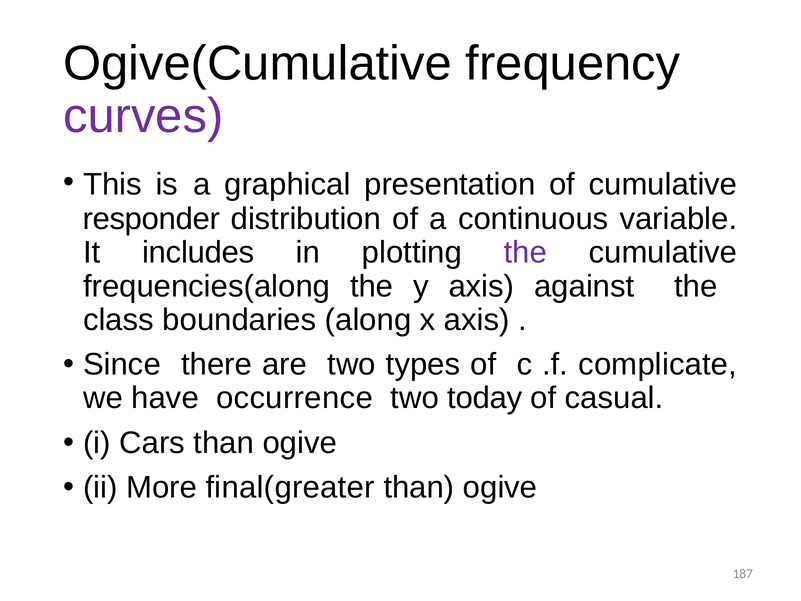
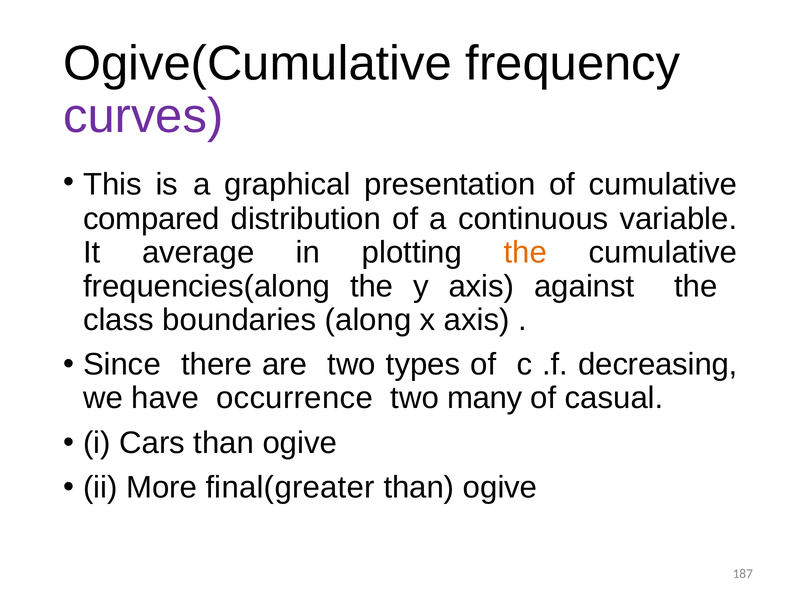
responder: responder -> compared
includes: includes -> average
the at (525, 253) colour: purple -> orange
complicate: complicate -> decreasing
today: today -> many
